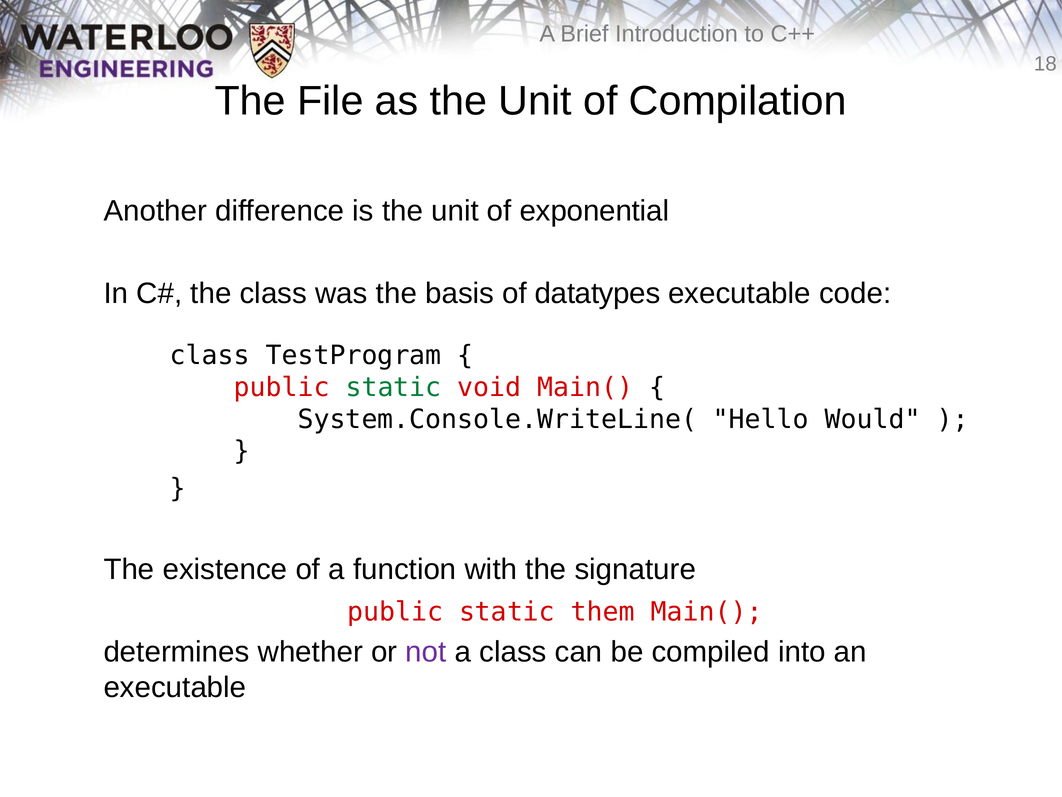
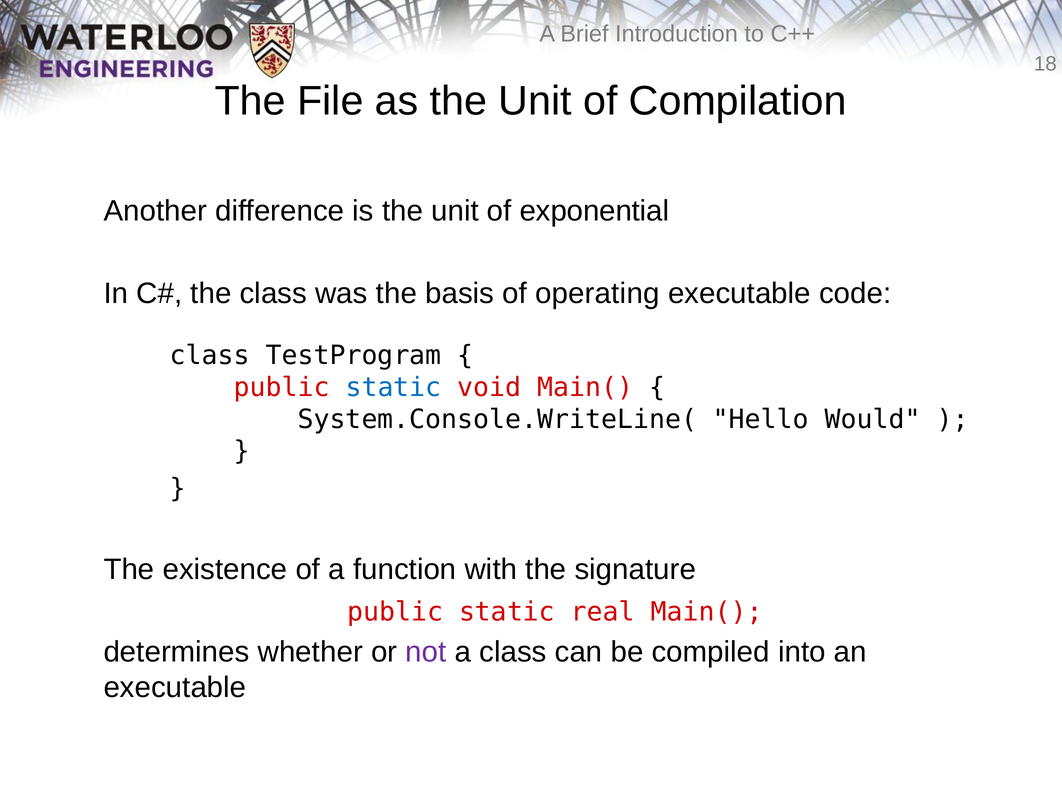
datatypes: datatypes -> operating
static at (393, 387) colour: green -> blue
them: them -> real
